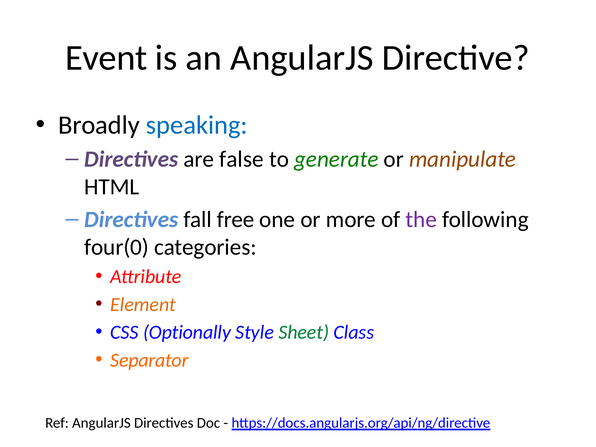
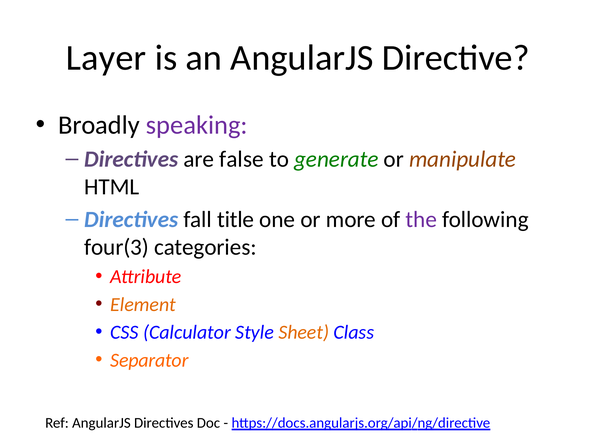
Event: Event -> Layer
speaking colour: blue -> purple
free: free -> title
four(0: four(0 -> four(3
Optionally: Optionally -> Calculator
Sheet colour: green -> orange
